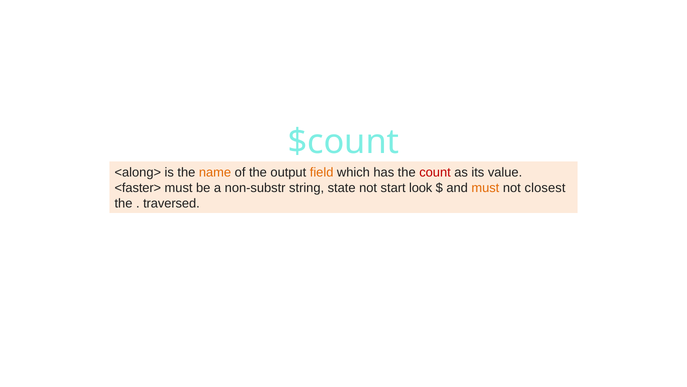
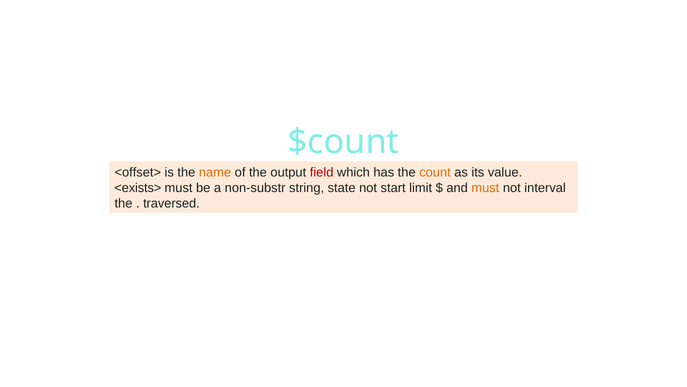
<along>: <along> -> <offset>
field colour: orange -> red
count colour: red -> orange
<faster>: <faster> -> <exists>
look: look -> limit
closest: closest -> interval
